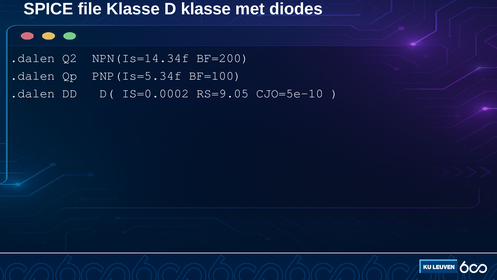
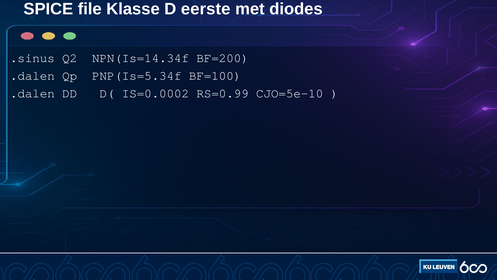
D klasse: klasse -> eerste
.dalen at (32, 58): .dalen -> .sinus
RS=9.05: RS=9.05 -> RS=0.99
